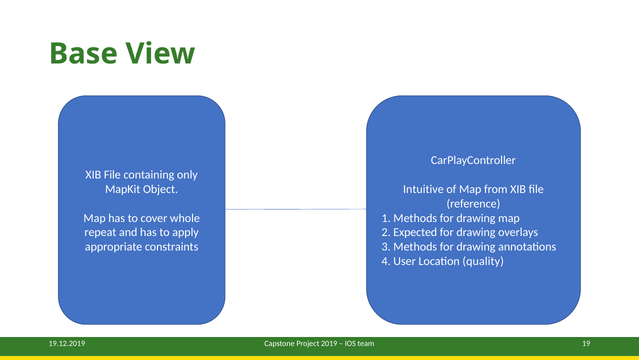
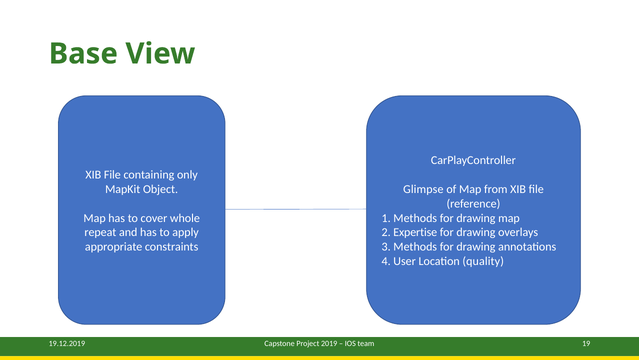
Intuitive: Intuitive -> Glimpse
Expected: Expected -> Expertise
